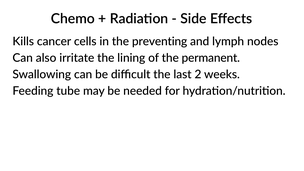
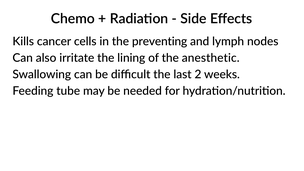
permanent: permanent -> anesthetic
